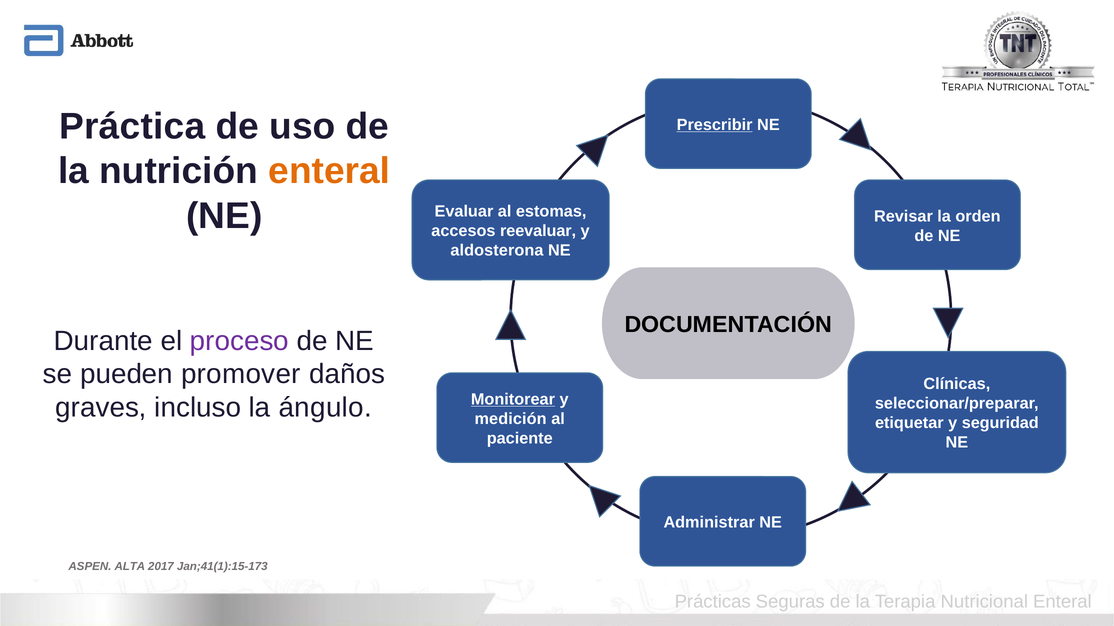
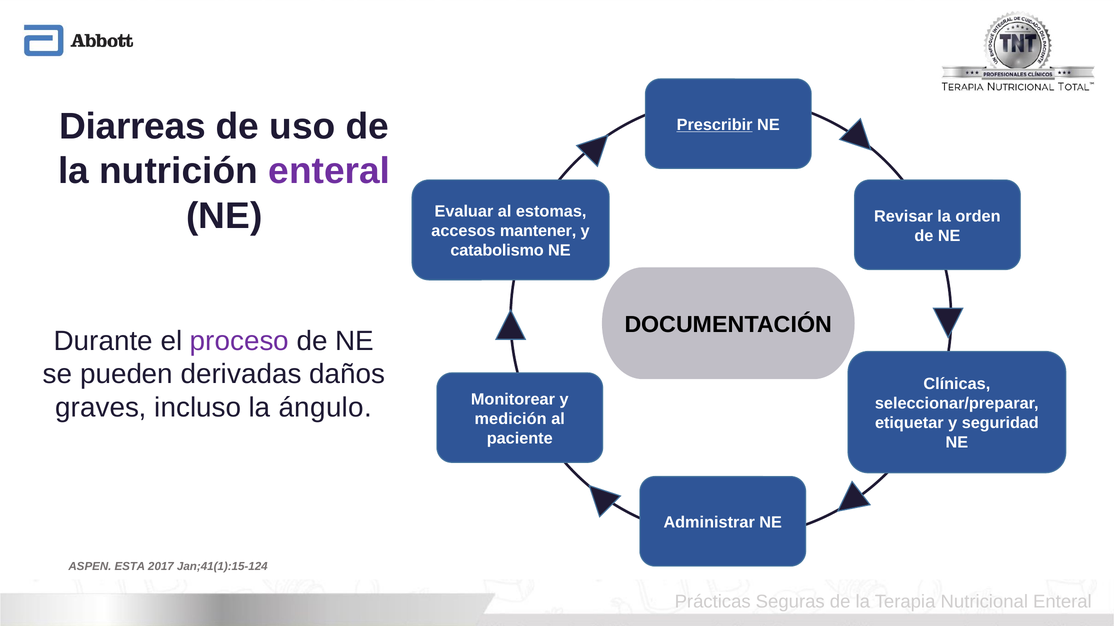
Práctica: Práctica -> Diarreas
enteral at (329, 171) colour: orange -> purple
reevaluar: reevaluar -> mantener
aldosterona: aldosterona -> catabolismo
promover: promover -> derivadas
Monitorear underline: present -> none
ALTA: ALTA -> ESTA
Jan;41(1):15-173: Jan;41(1):15-173 -> Jan;41(1):15-124
